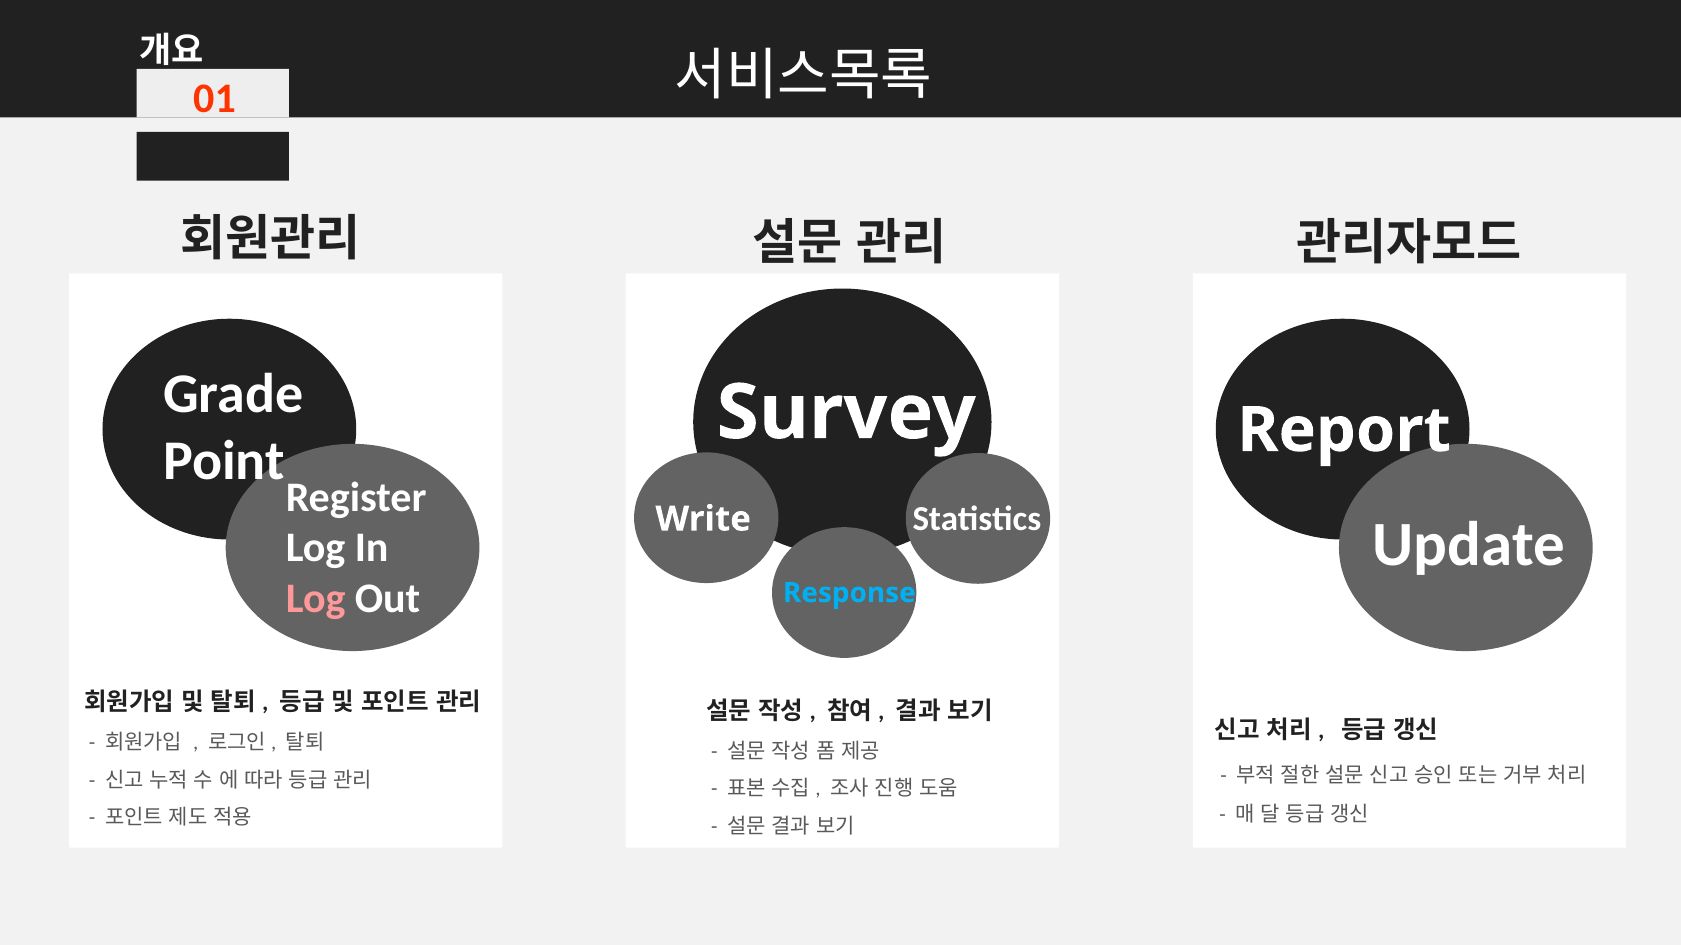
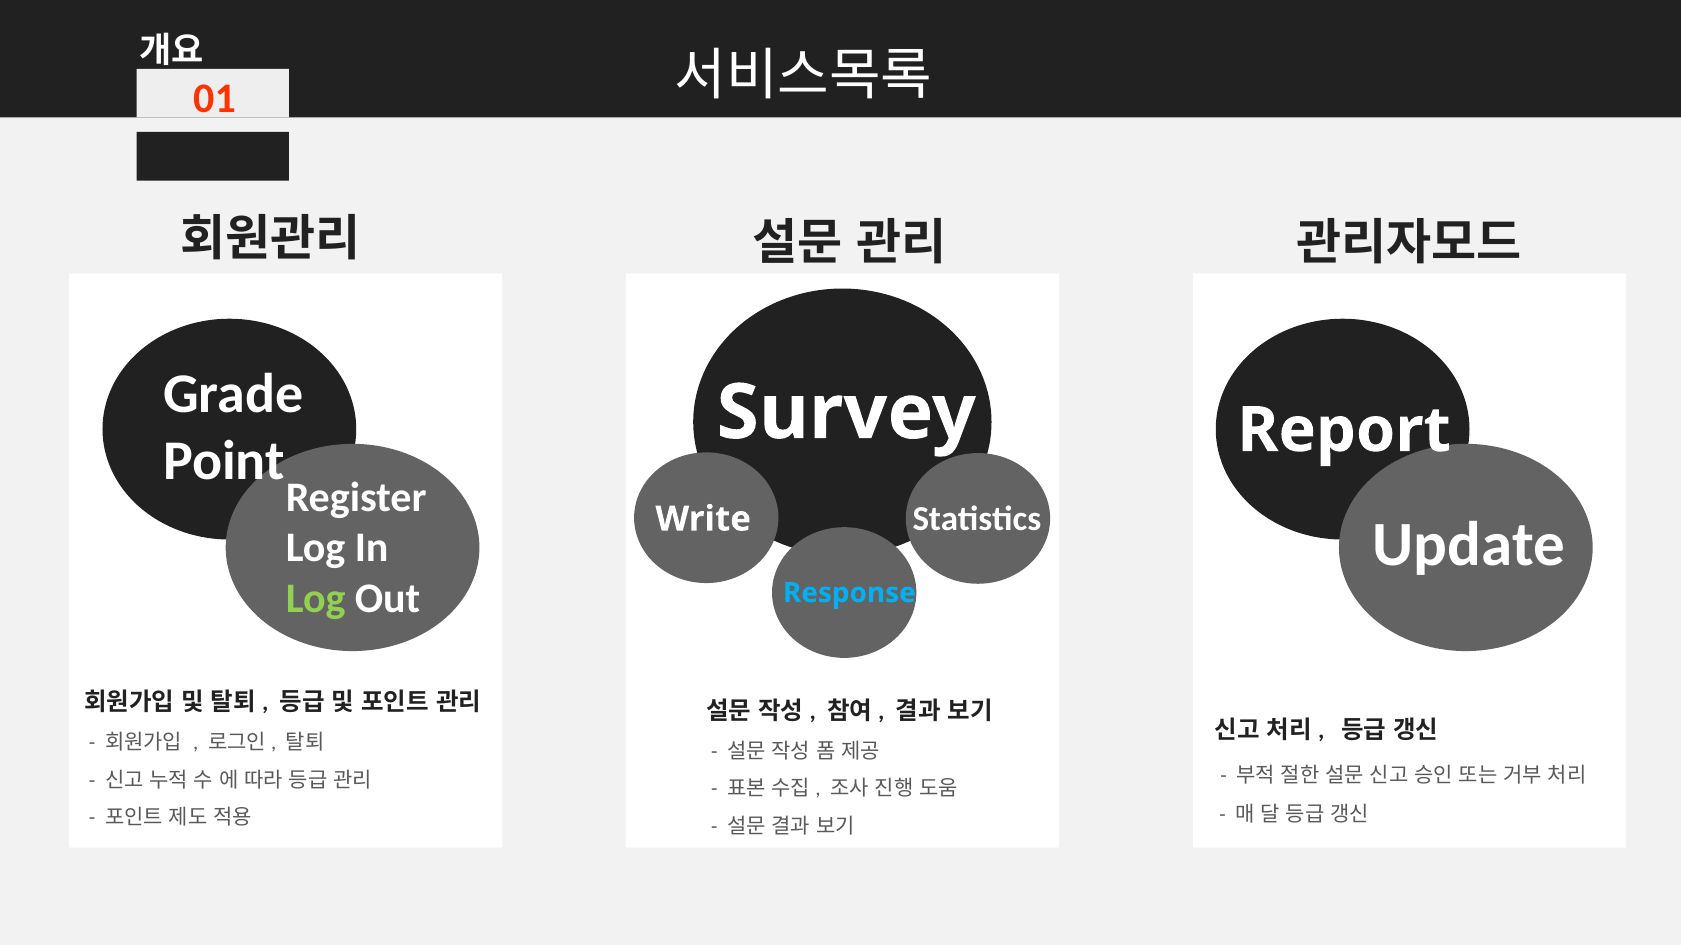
Log at (316, 599) colour: pink -> light green
